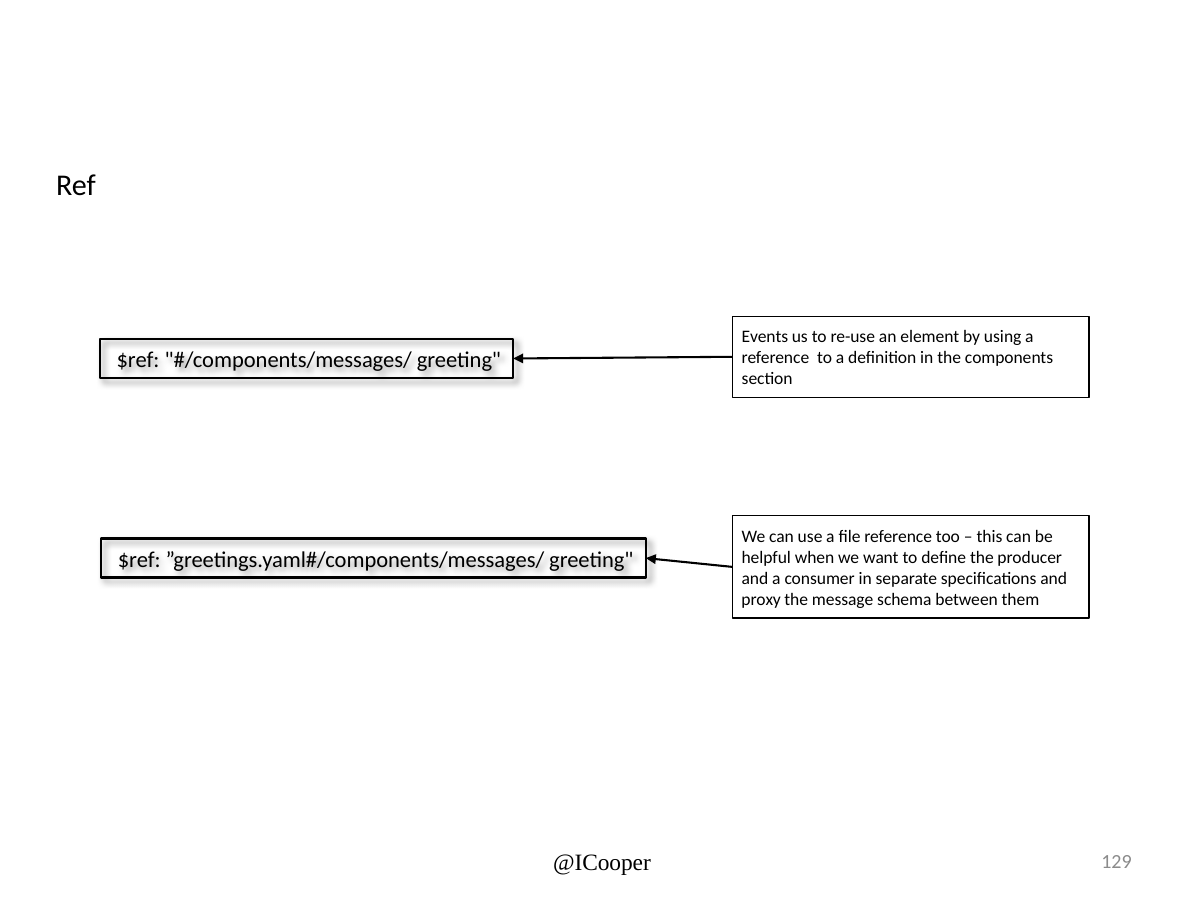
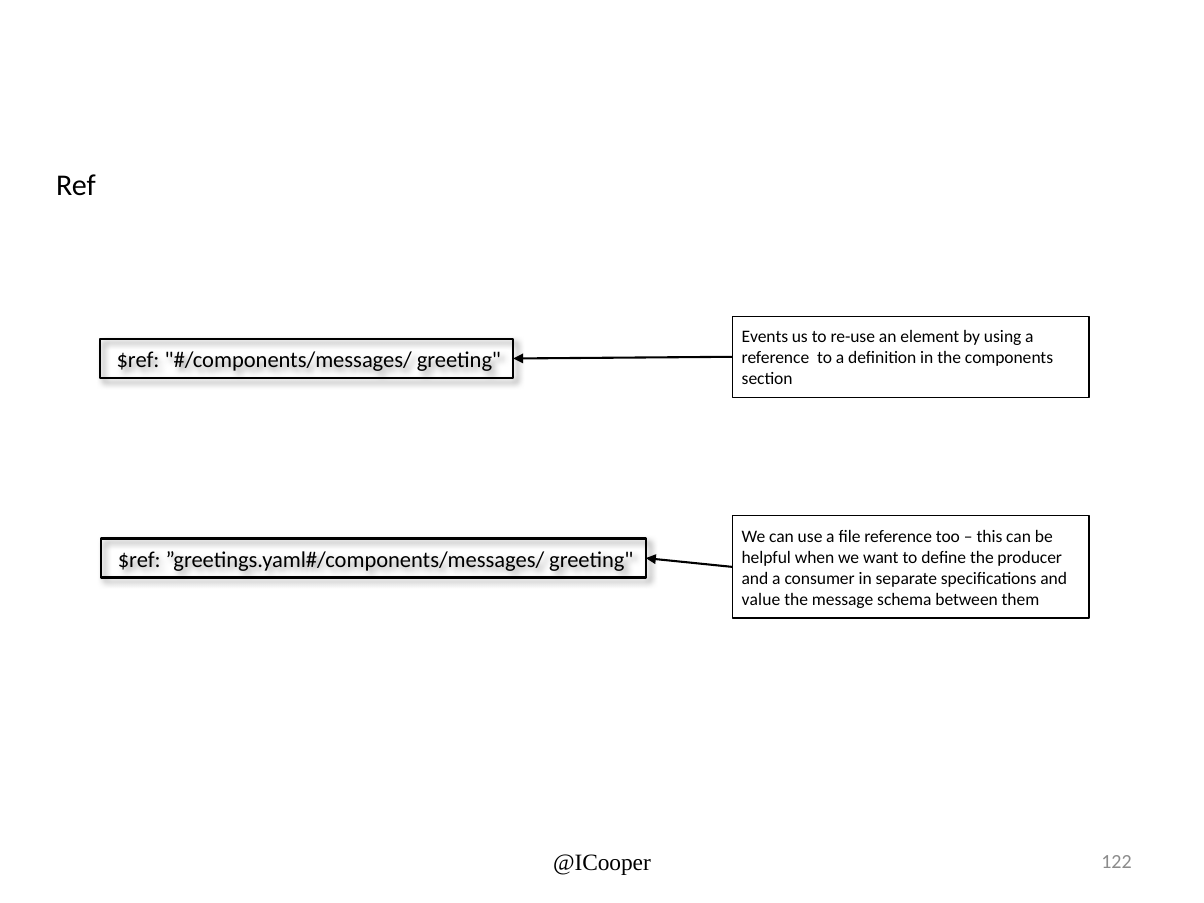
proxy: proxy -> value
129: 129 -> 122
